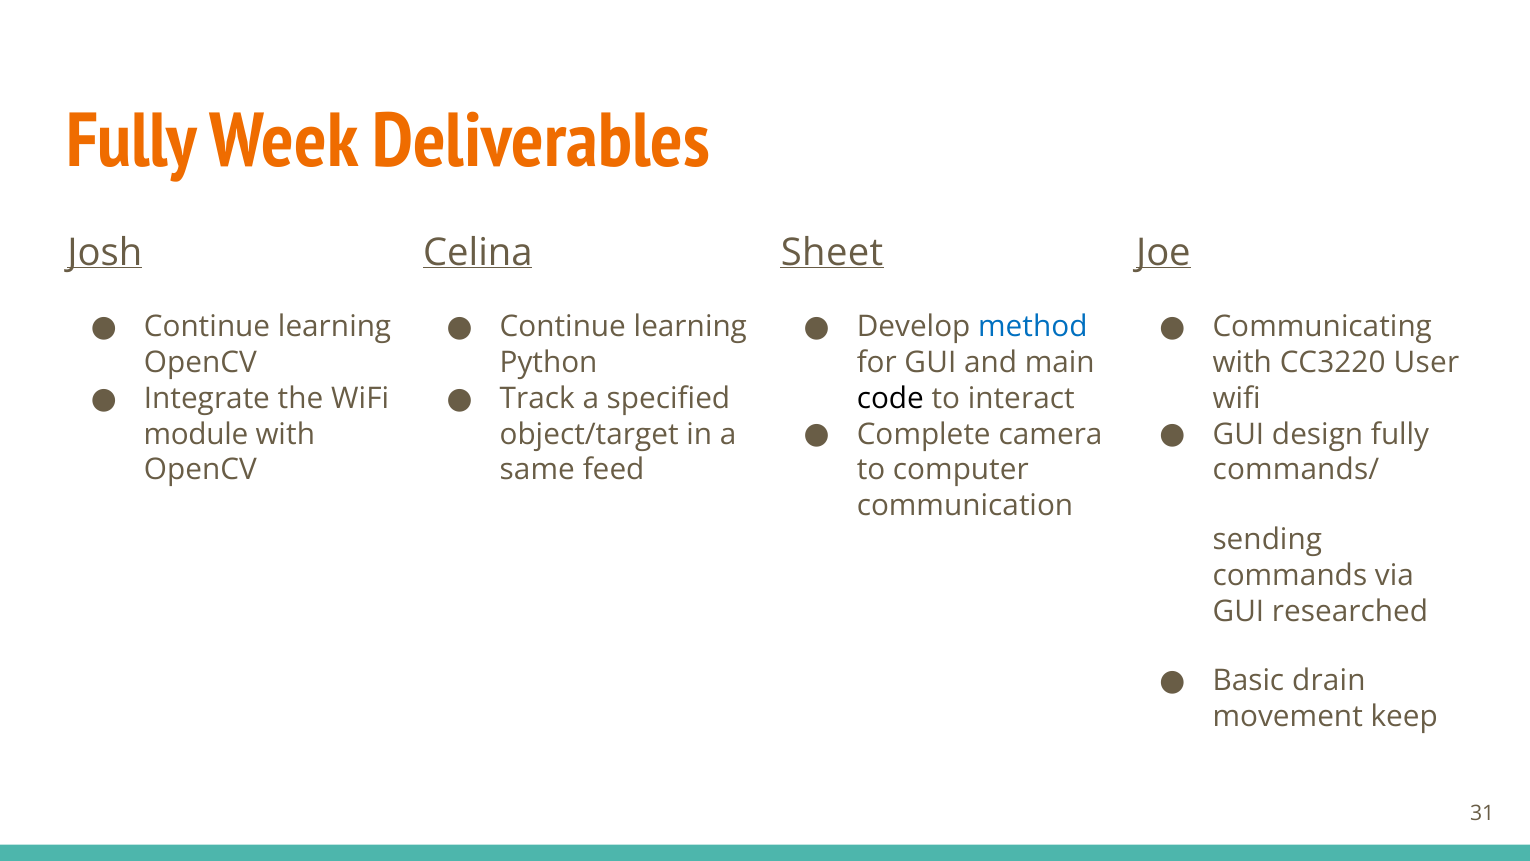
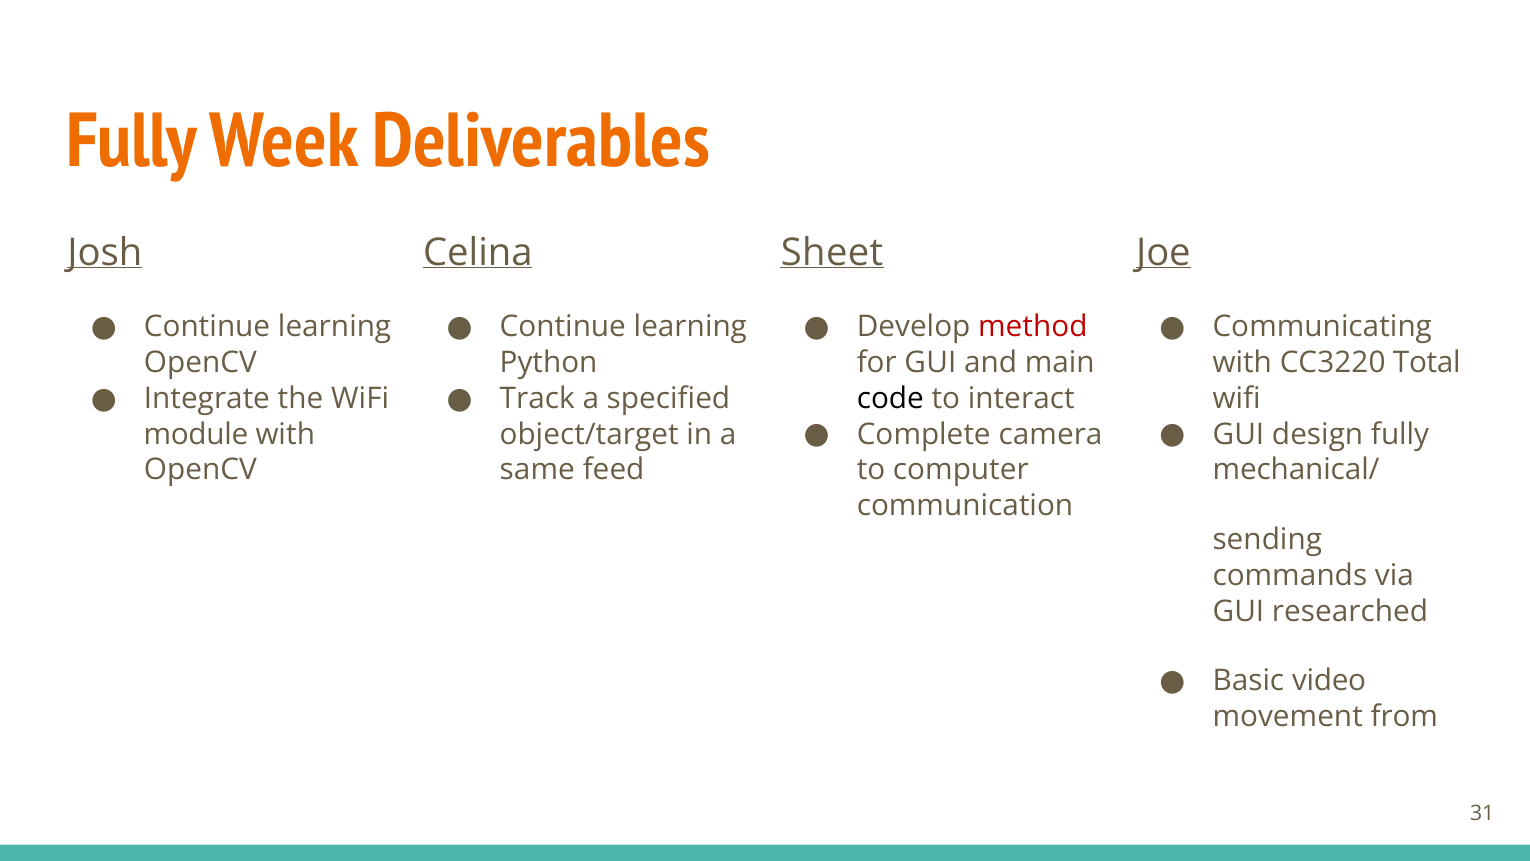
method colour: blue -> red
User: User -> Total
commands/: commands/ -> mechanical/
drain: drain -> video
keep: keep -> from
